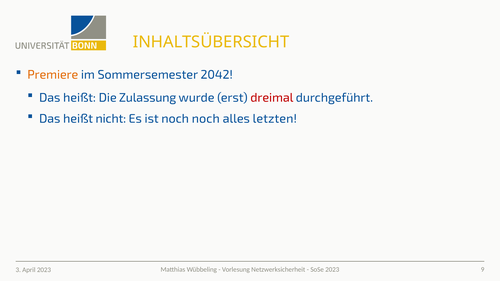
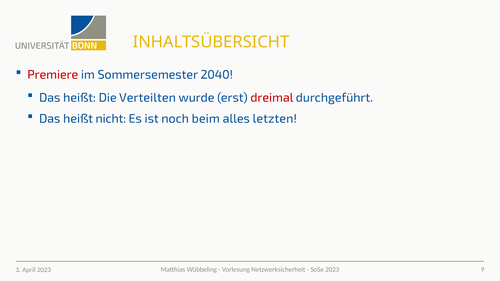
Premiere colour: orange -> red
2042: 2042 -> 2040
Zulassung: Zulassung -> Verteilten
noch noch: noch -> beim
